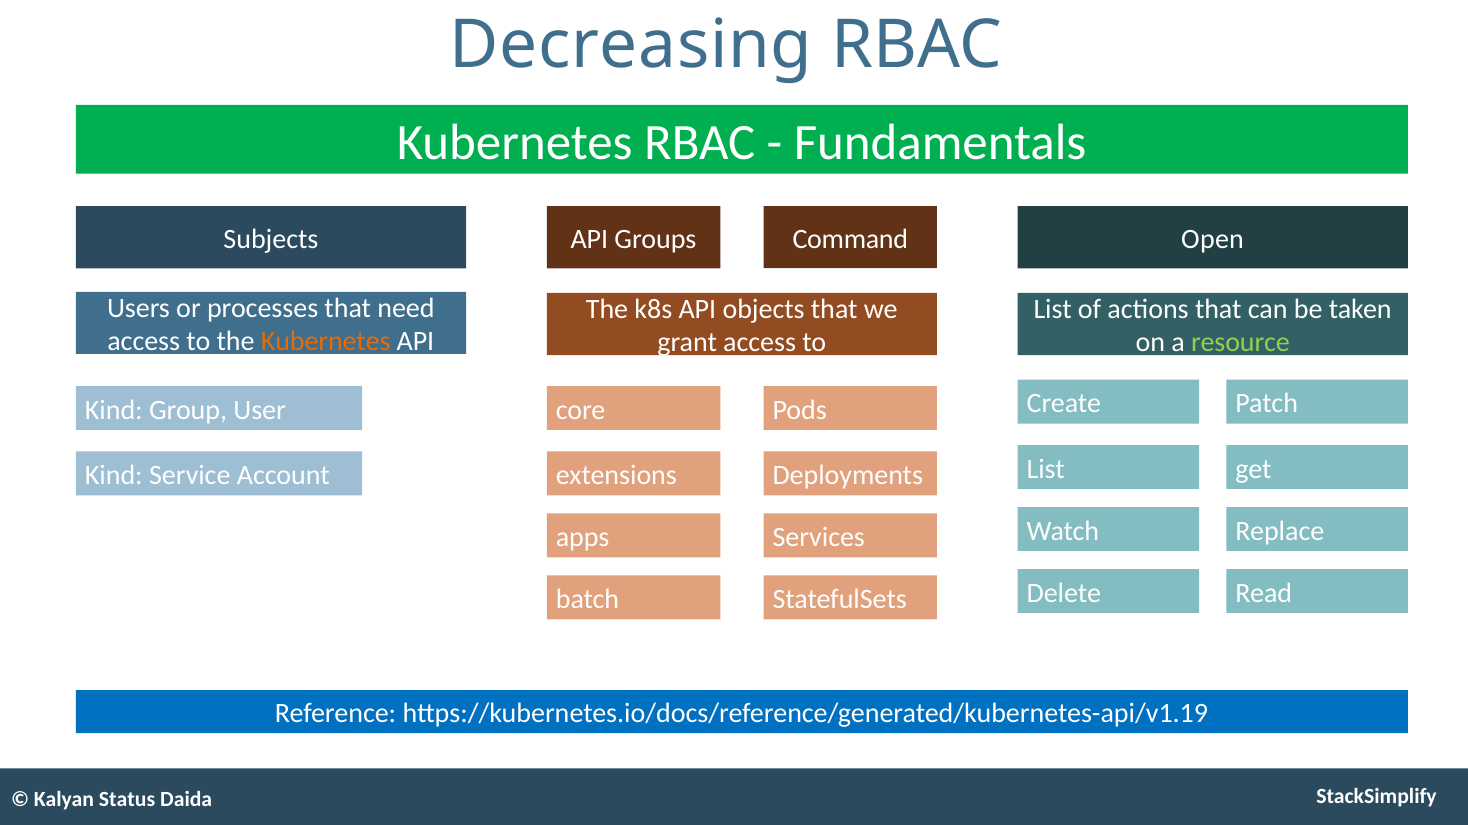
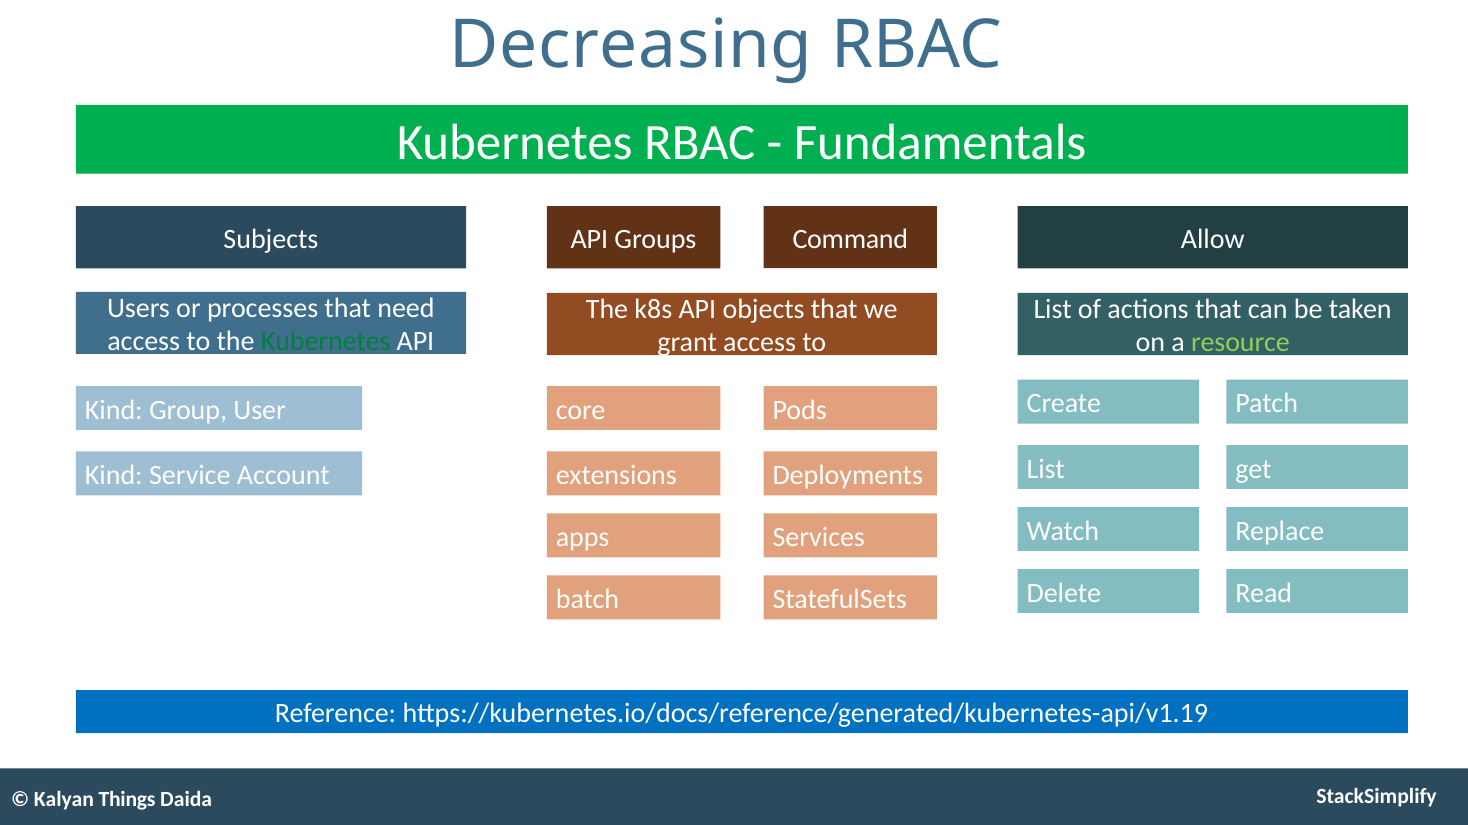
Open: Open -> Allow
Kubernetes at (326, 342) colour: orange -> green
Status: Status -> Things
